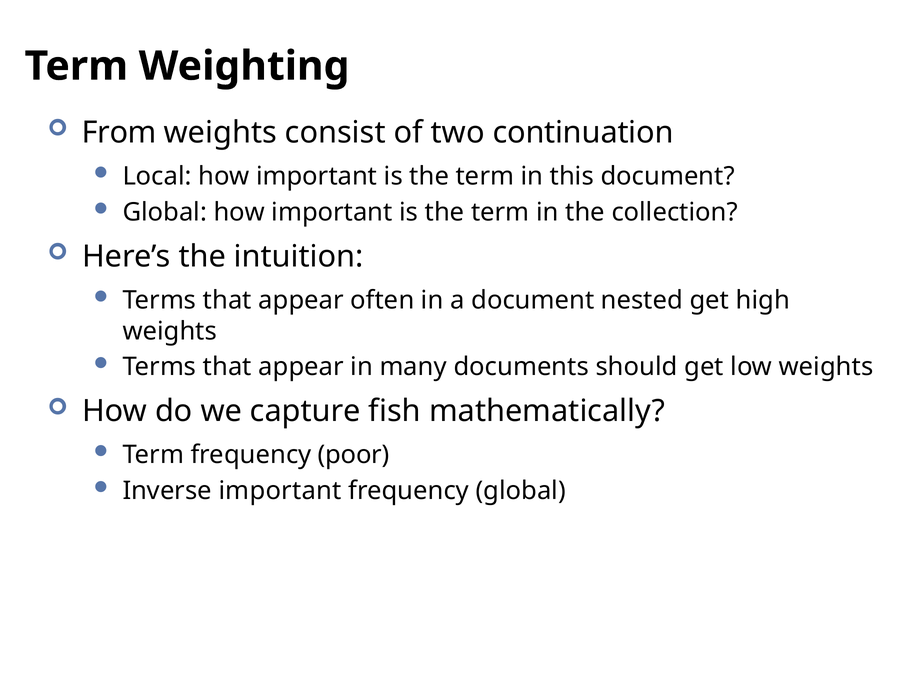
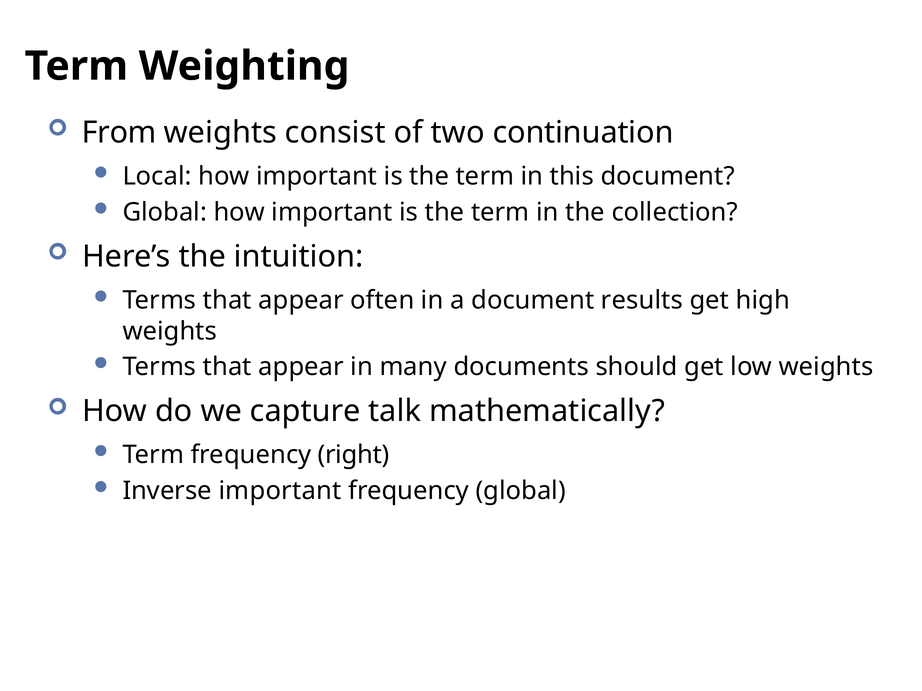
nested: nested -> results
fish: fish -> talk
poor: poor -> right
